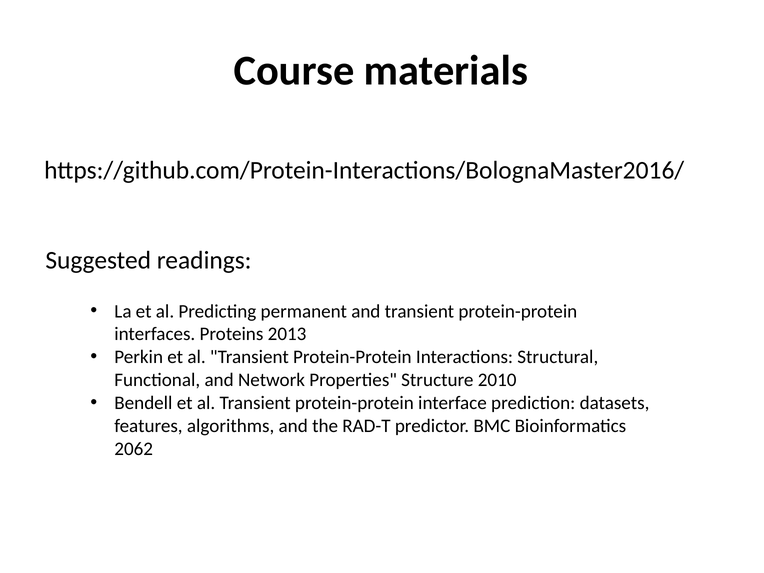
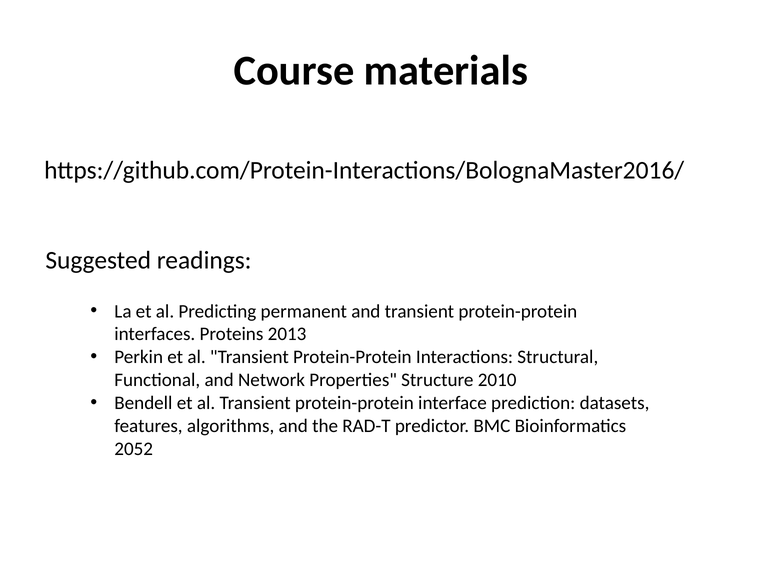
2062: 2062 -> 2052
